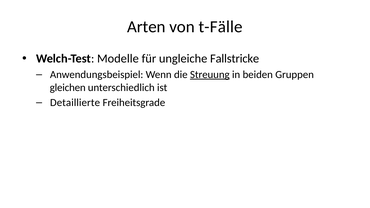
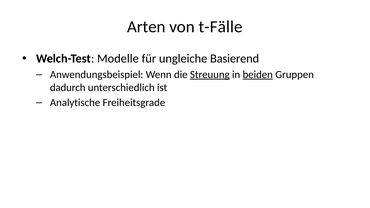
Fallstricke: Fallstricke -> Basierend
beiden underline: none -> present
gleichen: gleichen -> dadurch
Detaillierte: Detaillierte -> Analytische
